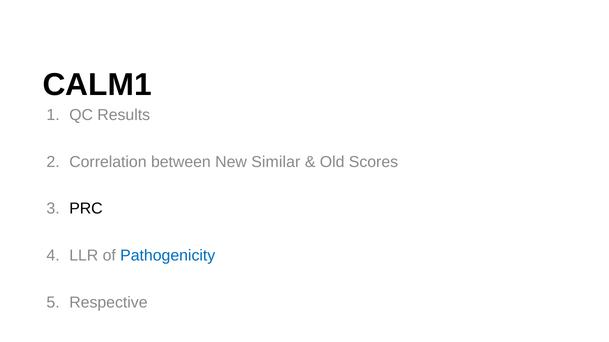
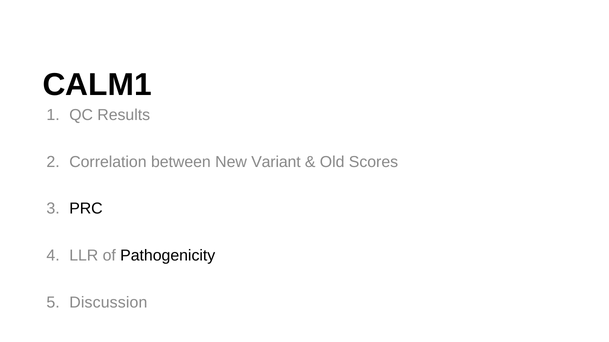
Similar: Similar -> Variant
Pathogenicity colour: blue -> black
Respective: Respective -> Discussion
